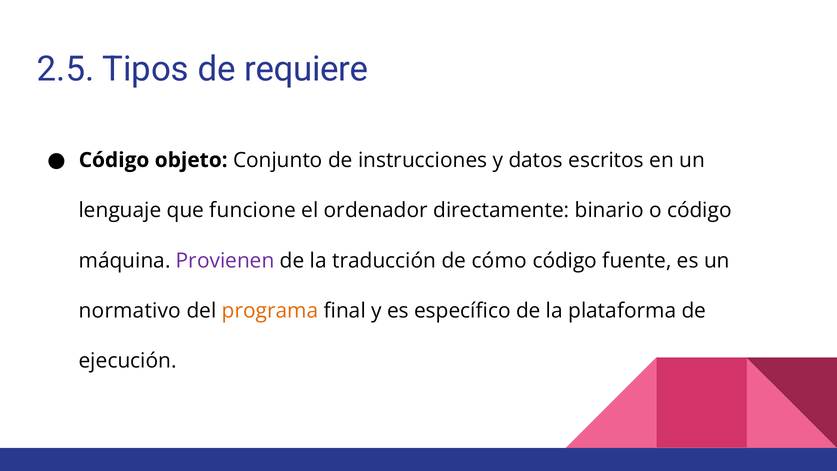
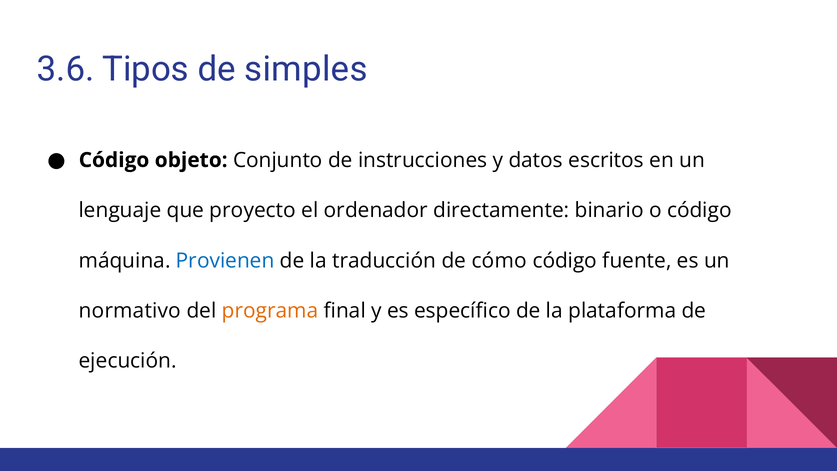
2.5: 2.5 -> 3.6
requiere: requiere -> simples
funcione: funcione -> proyecto
Provienen colour: purple -> blue
